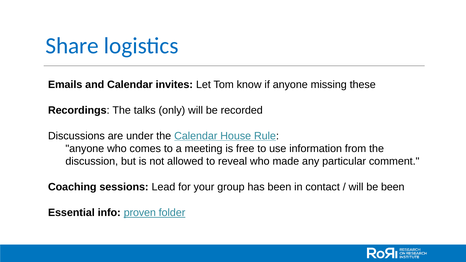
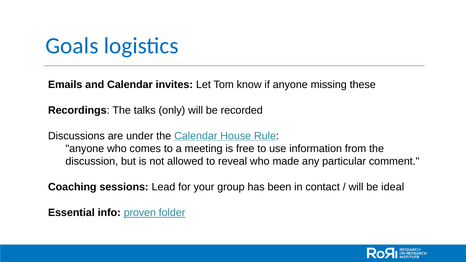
Share: Share -> Goals
be been: been -> ideal
